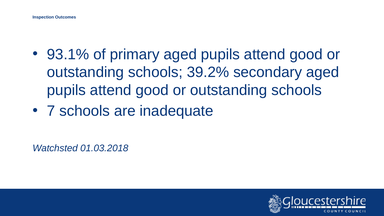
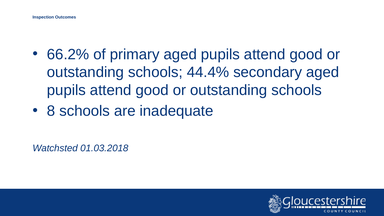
93.1%: 93.1% -> 66.2%
39.2%: 39.2% -> 44.4%
7: 7 -> 8
